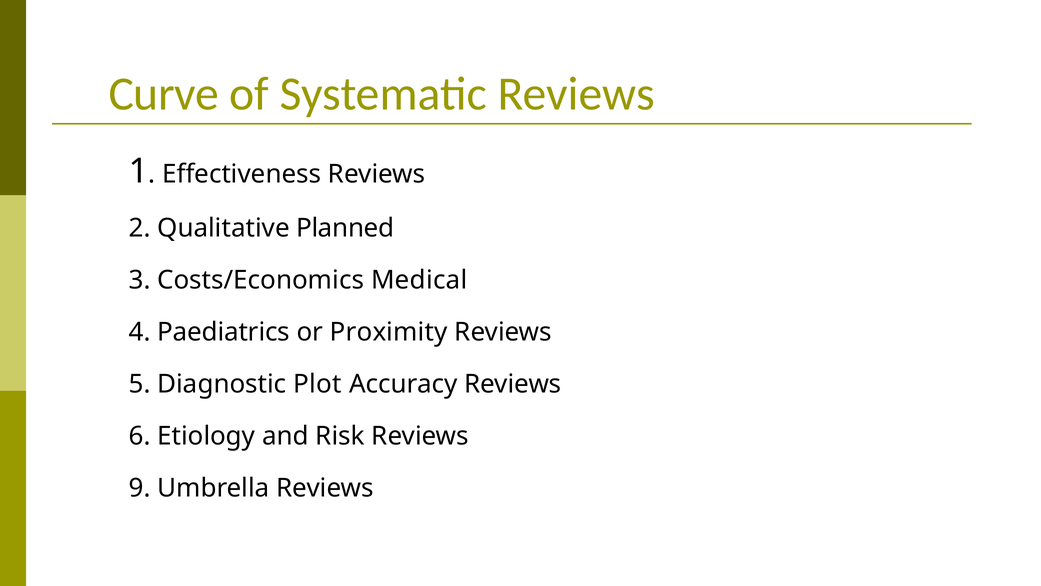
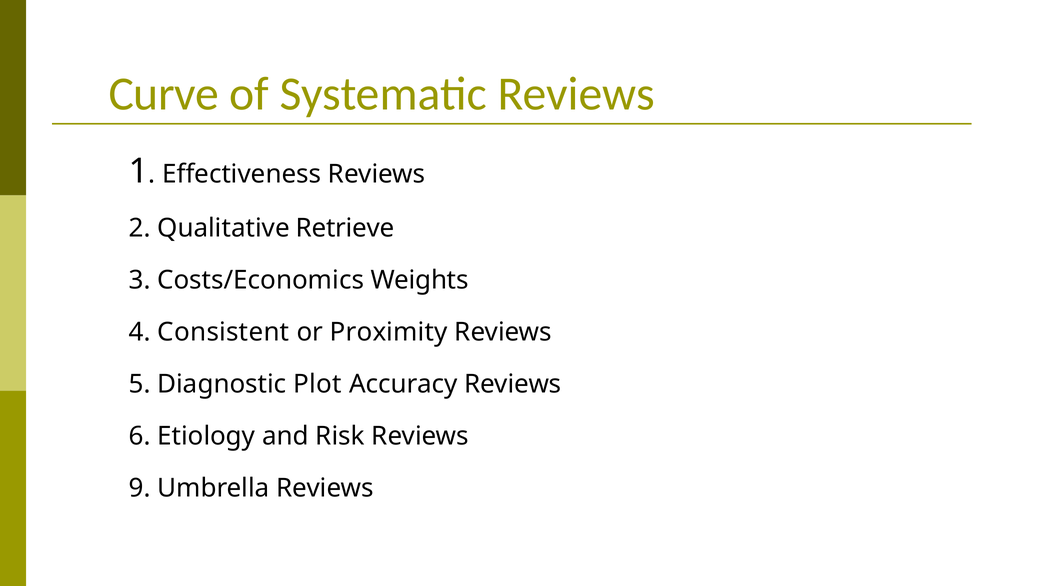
Planned: Planned -> Retrieve
Medical: Medical -> Weights
Paediatrics: Paediatrics -> Consistent
